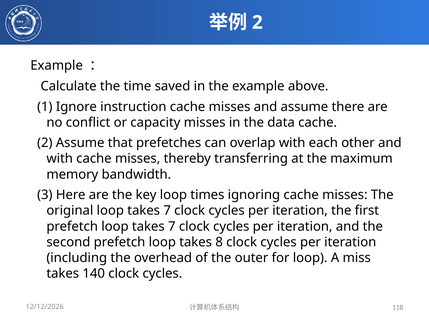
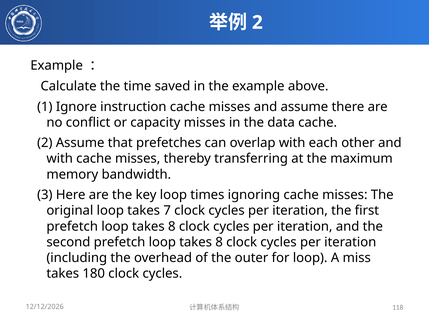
7 at (172, 226): 7 -> 8
140: 140 -> 180
